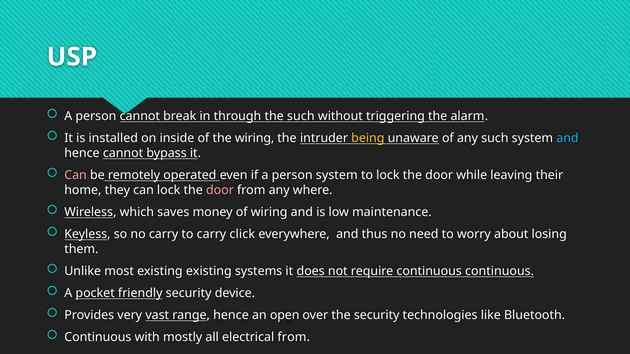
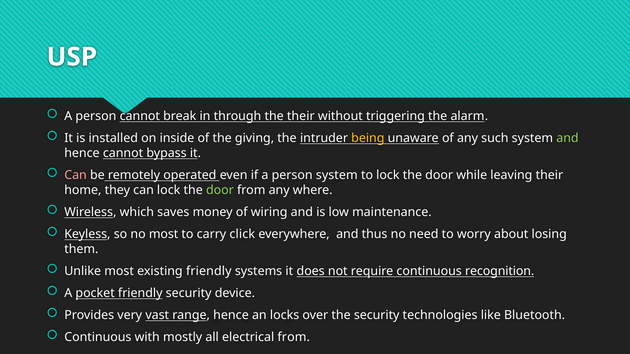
the such: such -> their
the wiring: wiring -> giving
and at (567, 138) colour: light blue -> light green
door at (220, 190) colour: pink -> light green
no carry: carry -> most
existing existing: existing -> friendly
continuous continuous: continuous -> recognition
open: open -> locks
